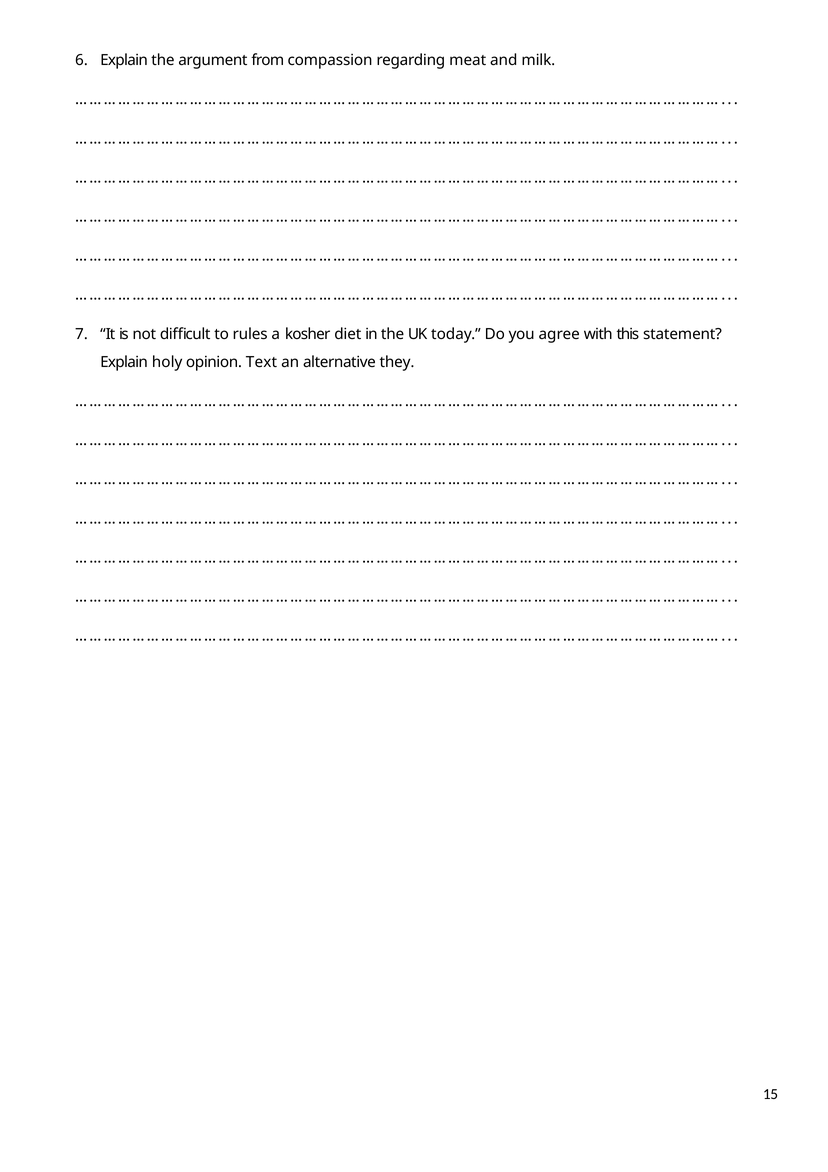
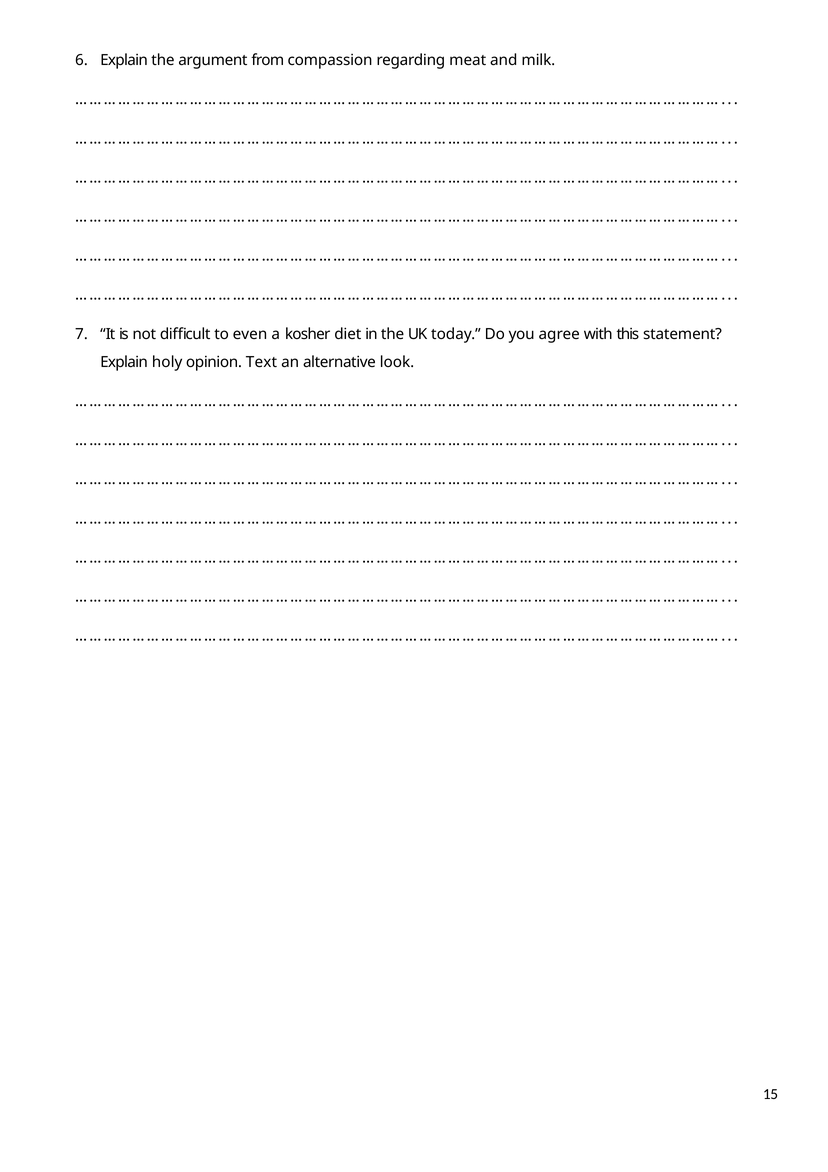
rules: rules -> even
they: they -> look
